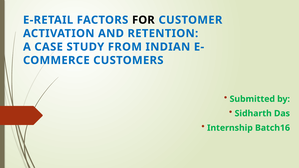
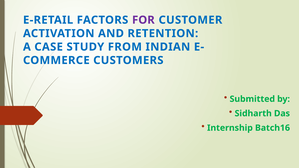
FOR colour: black -> purple
